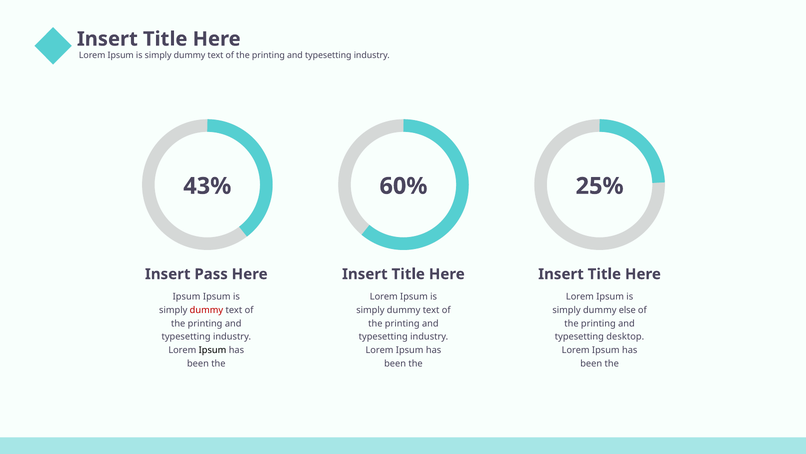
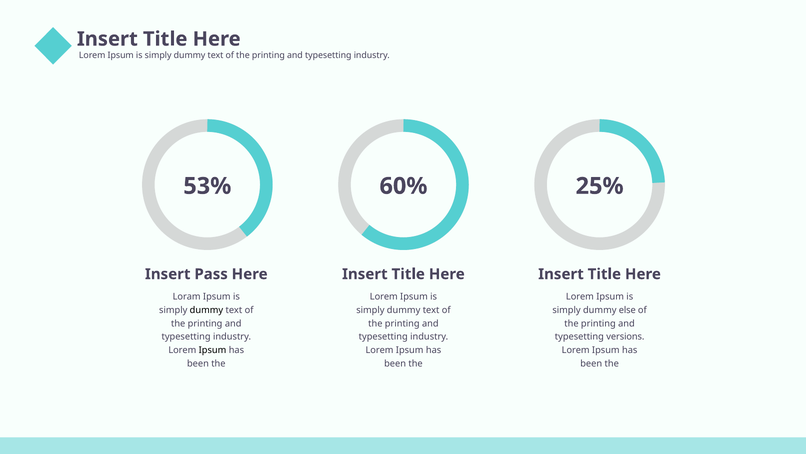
43%: 43% -> 53%
Ipsum at (187, 296): Ipsum -> Loram
dummy at (206, 310) colour: red -> black
desktop: desktop -> versions
